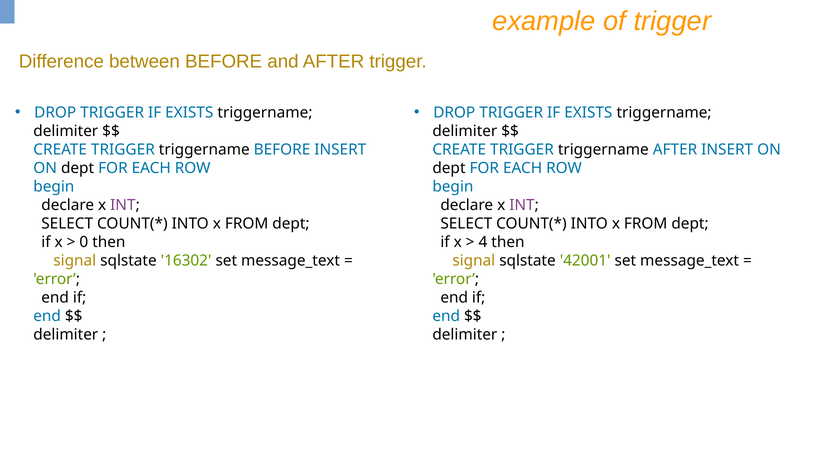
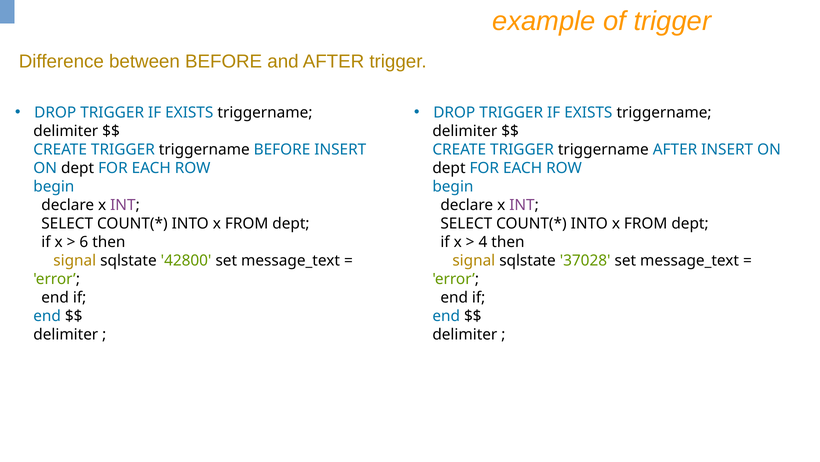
0: 0 -> 6
16302: 16302 -> 42800
42001: 42001 -> 37028
